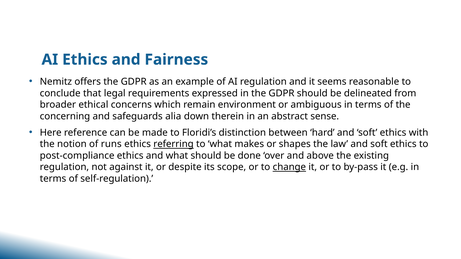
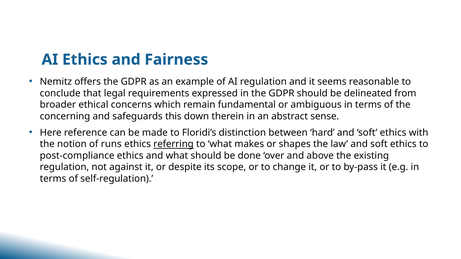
environment: environment -> fundamental
alia: alia -> this
change underline: present -> none
